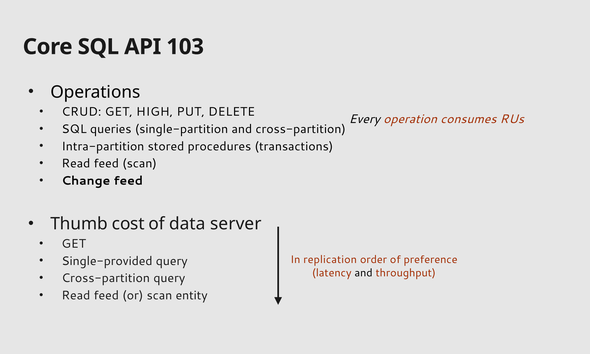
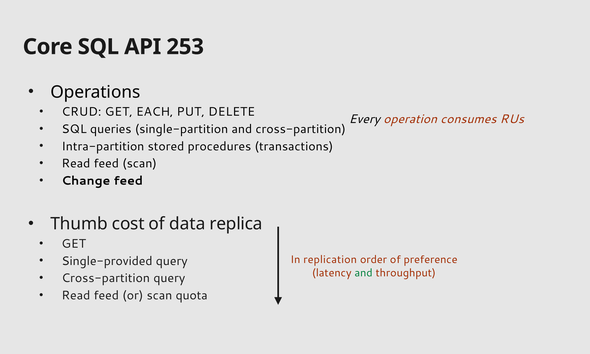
103: 103 -> 253
HIGH: HIGH -> EACH
server: server -> replica
and at (364, 273) colour: black -> green
entity: entity -> quota
